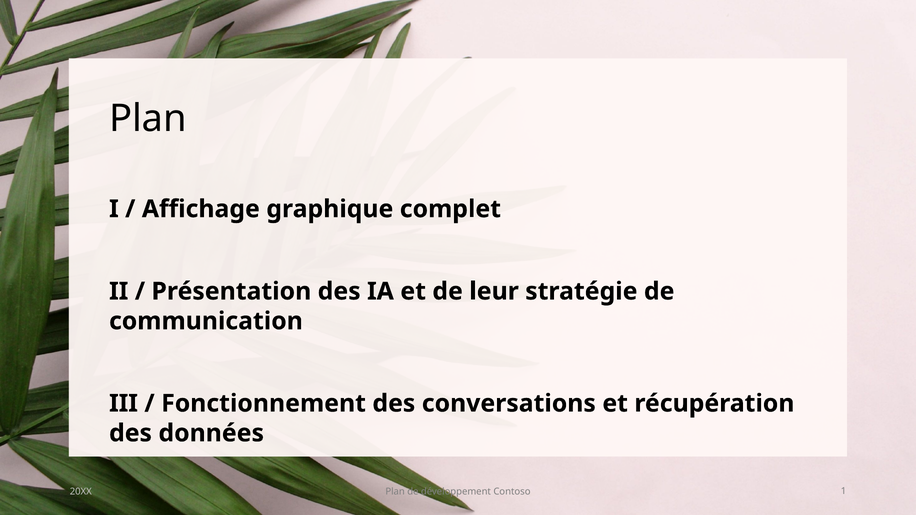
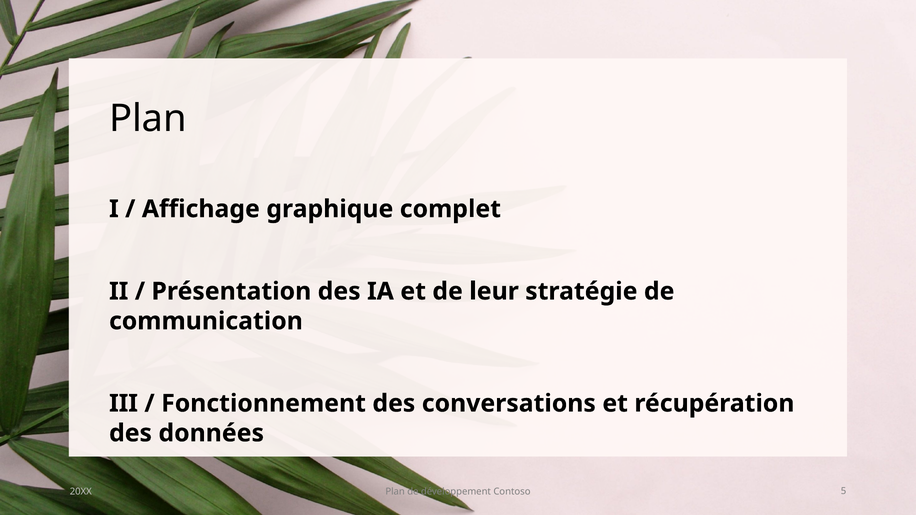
1: 1 -> 5
